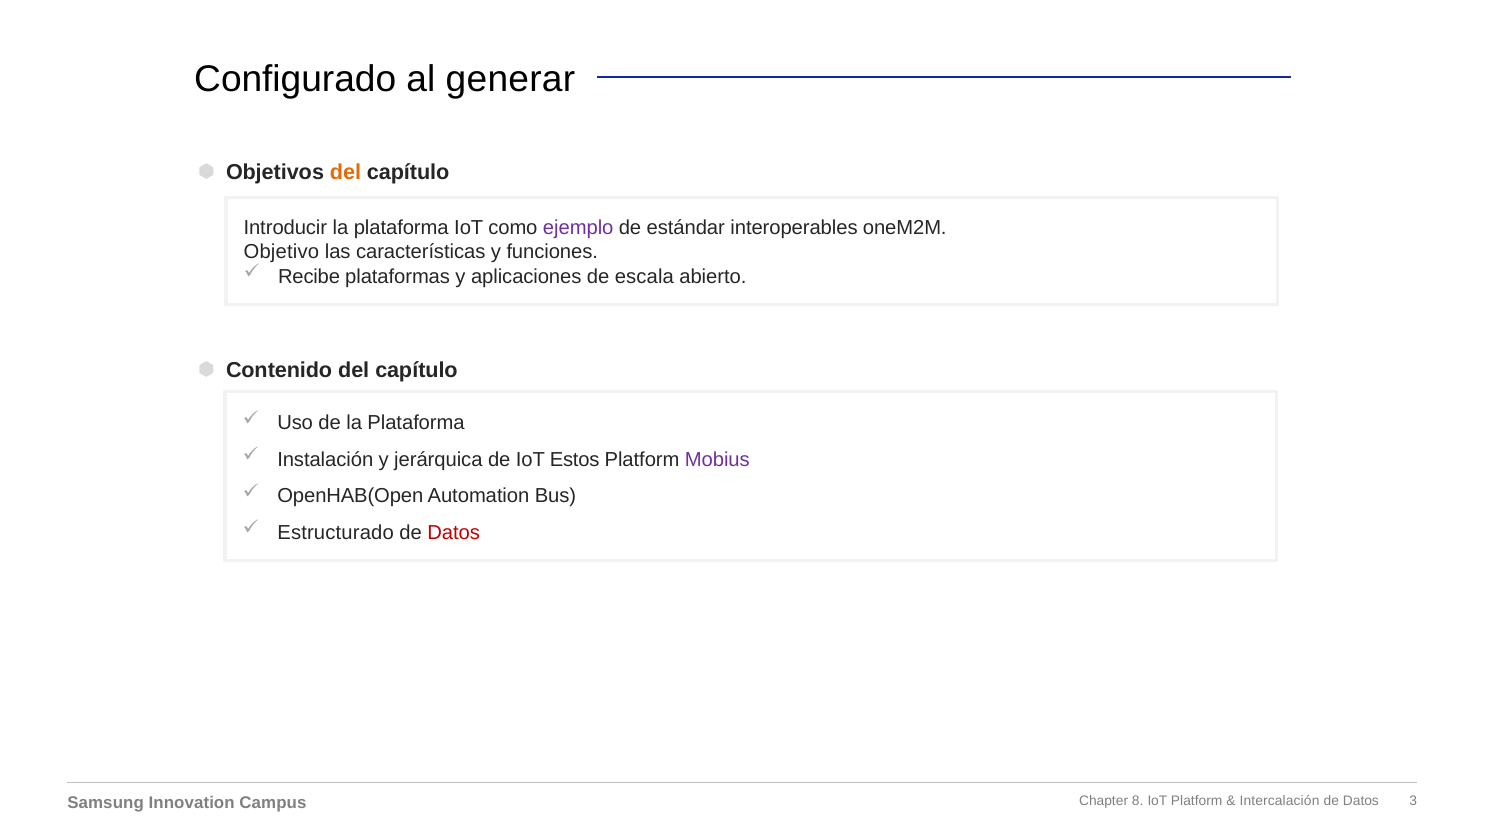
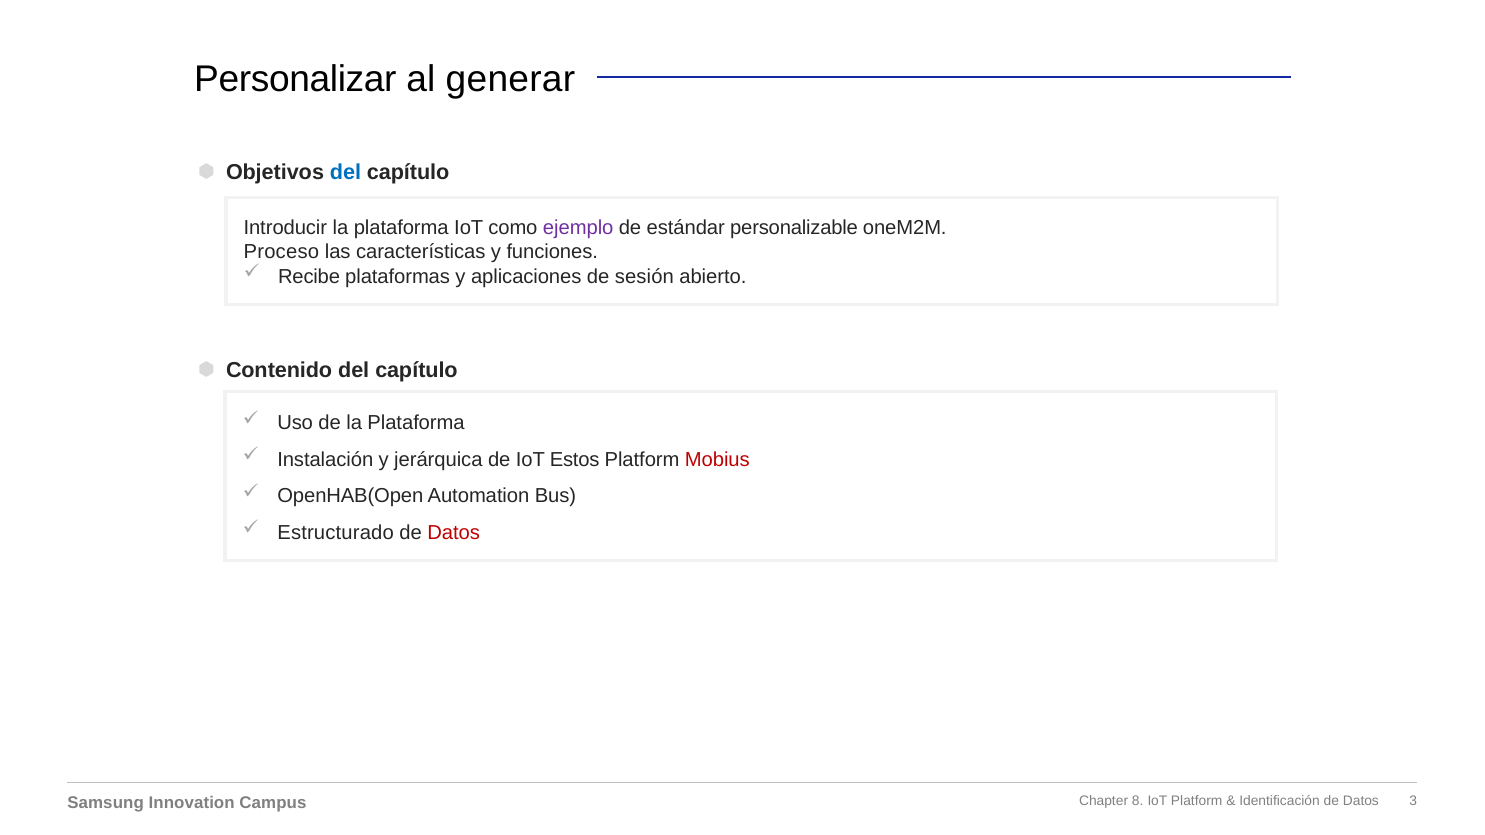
Configurado: Configurado -> Personalizar
del at (345, 172) colour: orange -> blue
interoperables: interoperables -> personalizable
Objetivo: Objetivo -> Proceso
escala: escala -> sesión
Mobius colour: purple -> red
Intercalación: Intercalación -> Identificación
